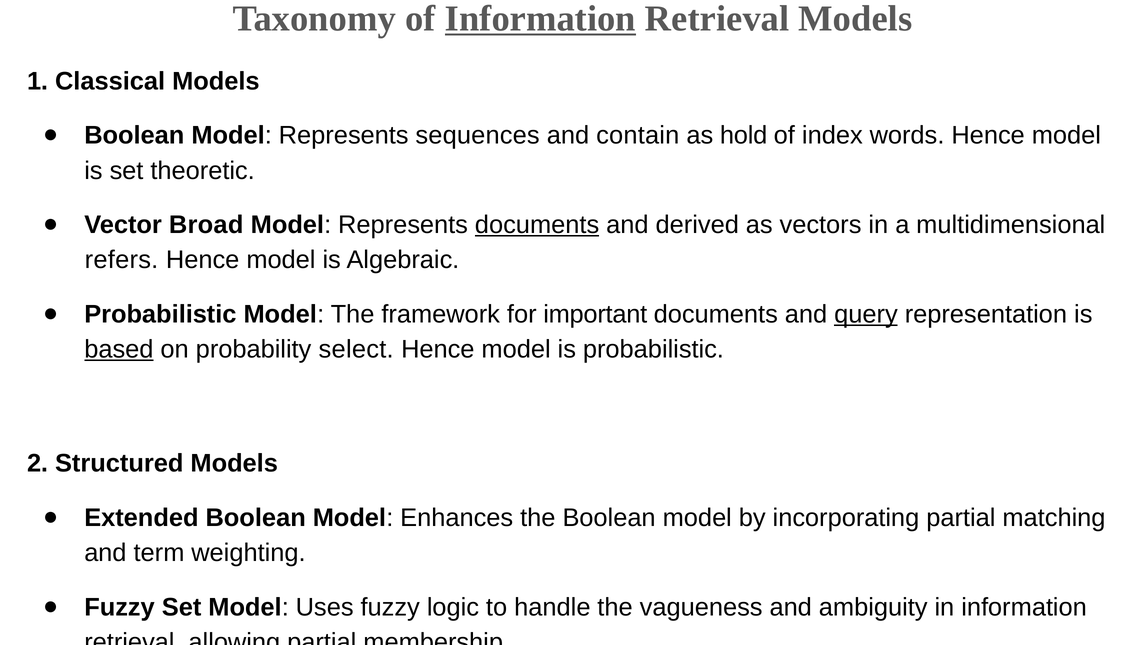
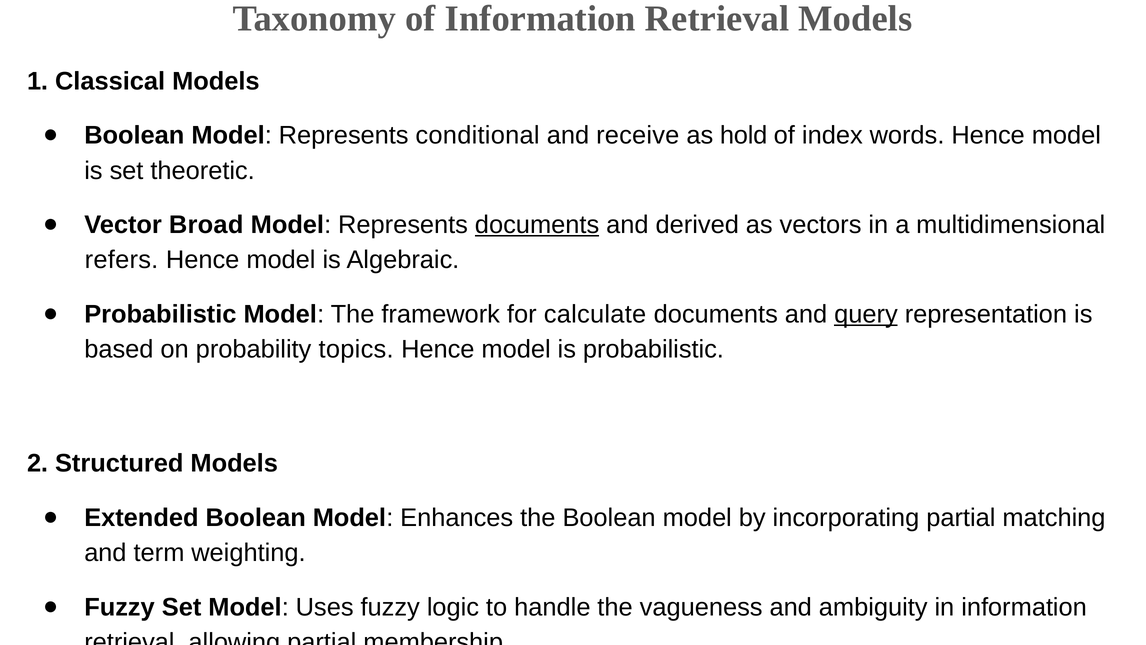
Information at (540, 19) underline: present -> none
sequences: sequences -> conditional
contain: contain -> receive
important: important -> calculate
based underline: present -> none
select: select -> topics
